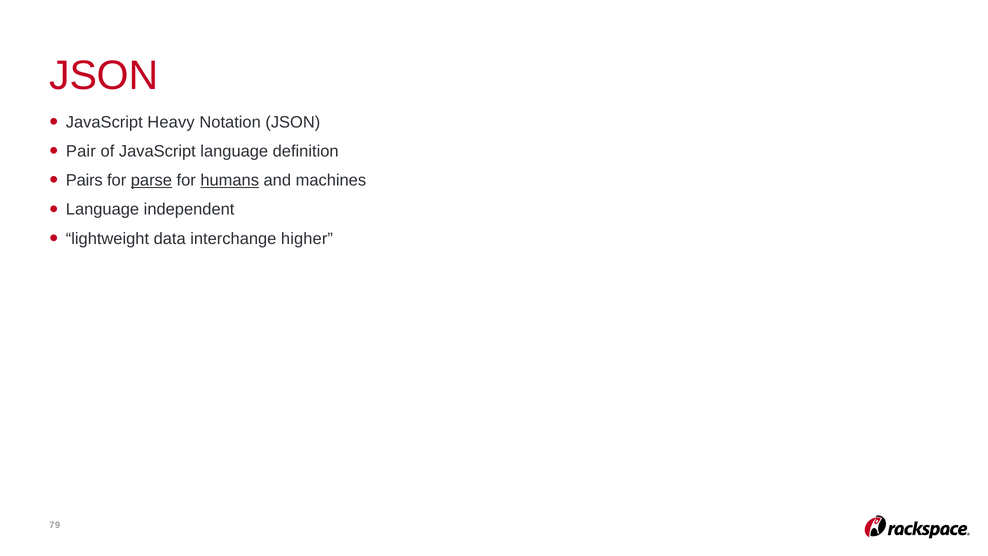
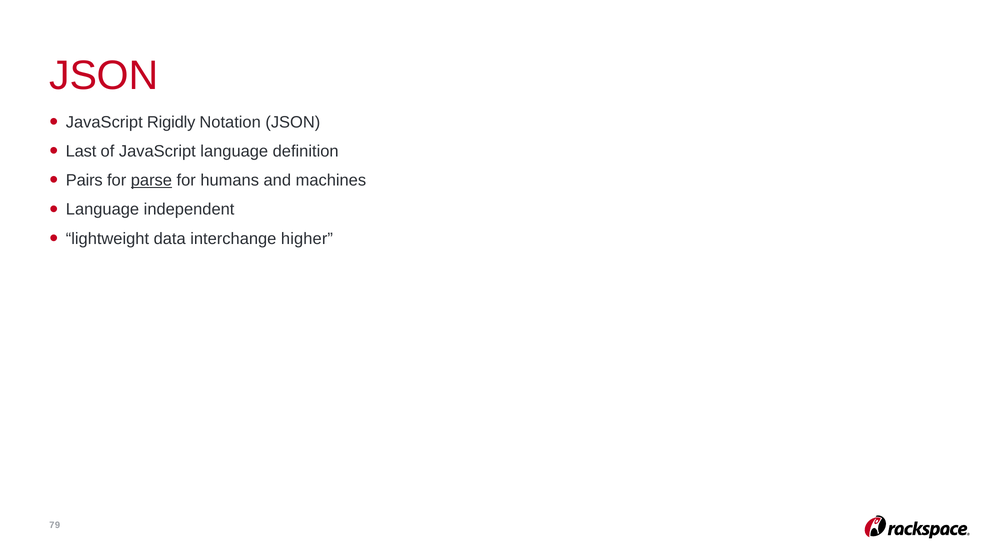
Heavy: Heavy -> Rigidly
Pair: Pair -> Last
humans underline: present -> none
